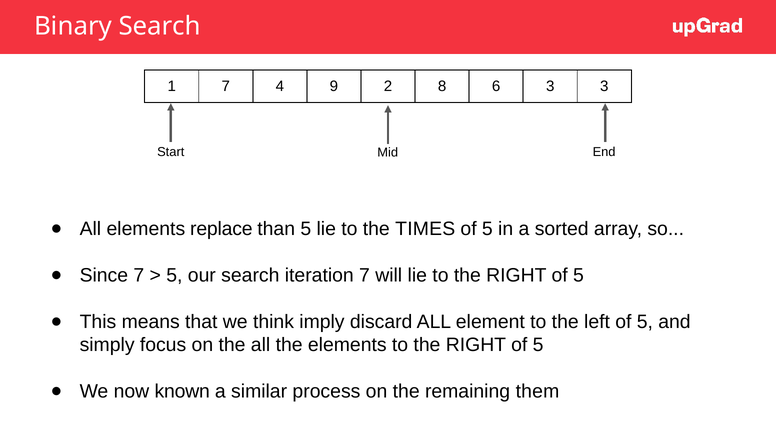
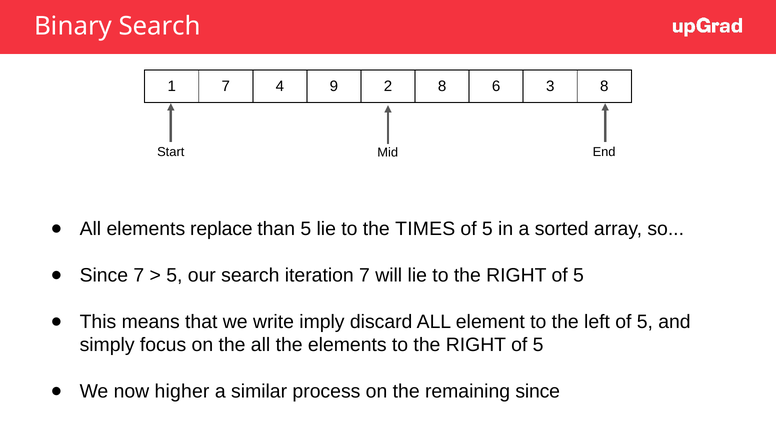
3 3: 3 -> 8
think: think -> write
known: known -> higher
remaining them: them -> since
